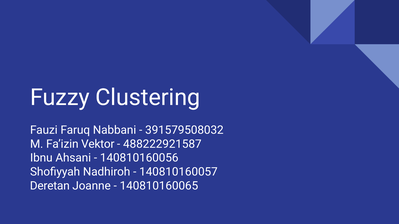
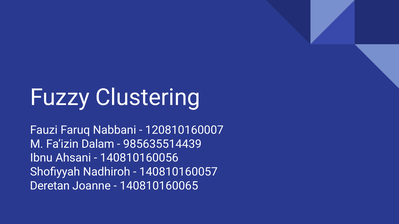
391579508032: 391579508032 -> 120810160007
Vektor: Vektor -> Dalam
488222921587: 488222921587 -> 985635514439
